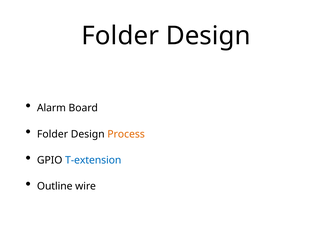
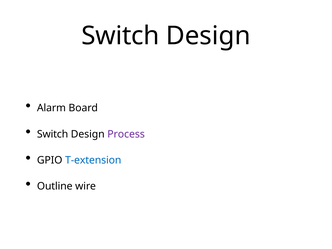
Folder at (120, 36): Folder -> Switch
Folder at (53, 134): Folder -> Switch
Process colour: orange -> purple
